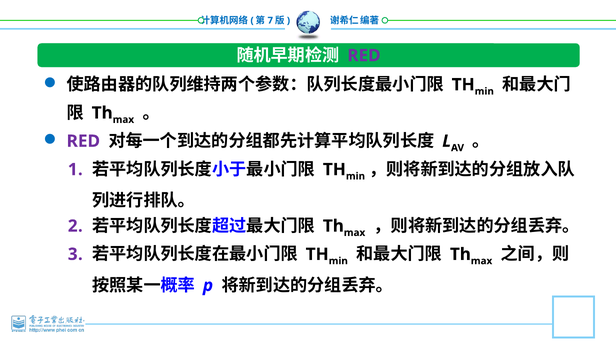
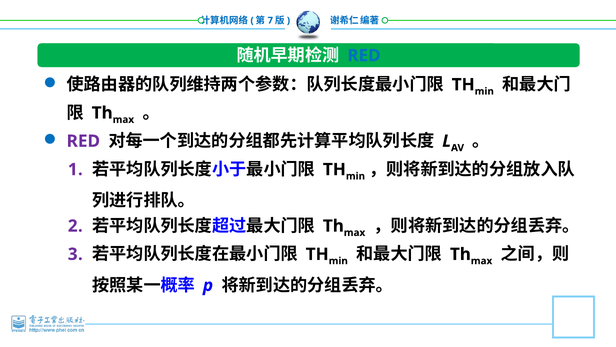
RED at (364, 55) colour: purple -> blue
